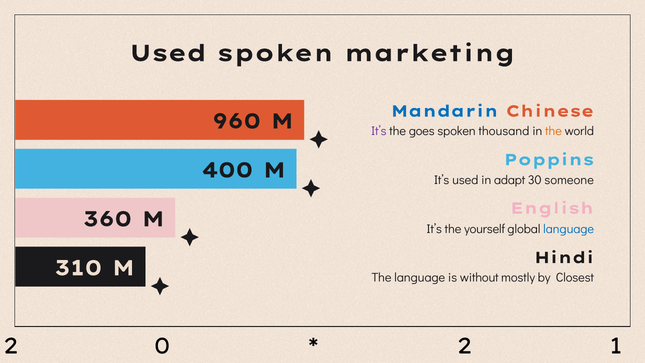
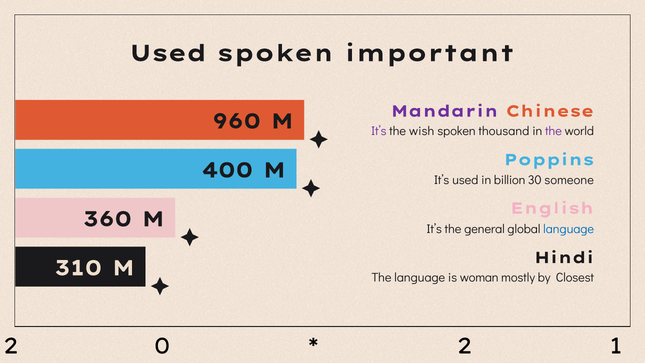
marketing: marketing -> important
Mandarin colour: blue -> purple
goes: goes -> wish
the at (554, 131) colour: orange -> purple
adapt: adapt -> billion
yourself: yourself -> general
without: without -> woman
